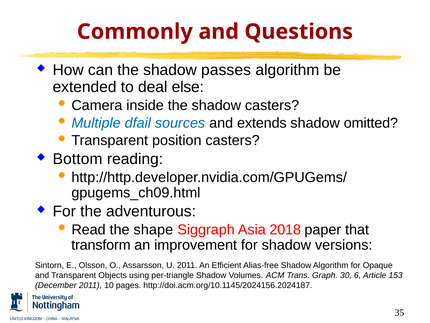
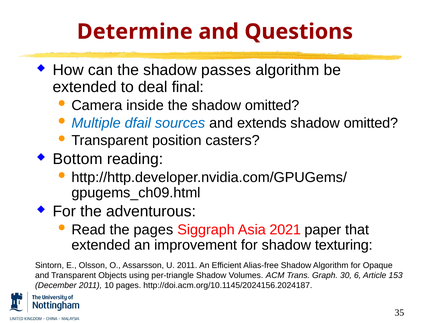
Commonly: Commonly -> Determine
else: else -> final
the shadow casters: casters -> omitted
the shape: shape -> pages
2018: 2018 -> 2021
transform at (101, 245): transform -> extended
versions: versions -> texturing
